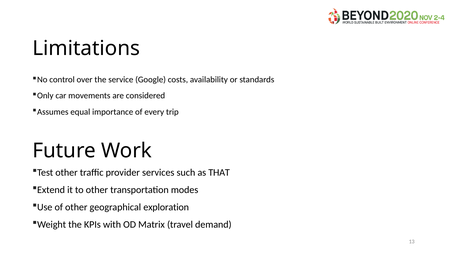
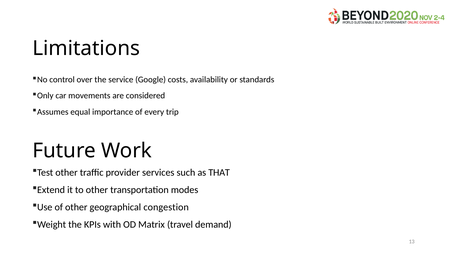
exploration: exploration -> congestion
